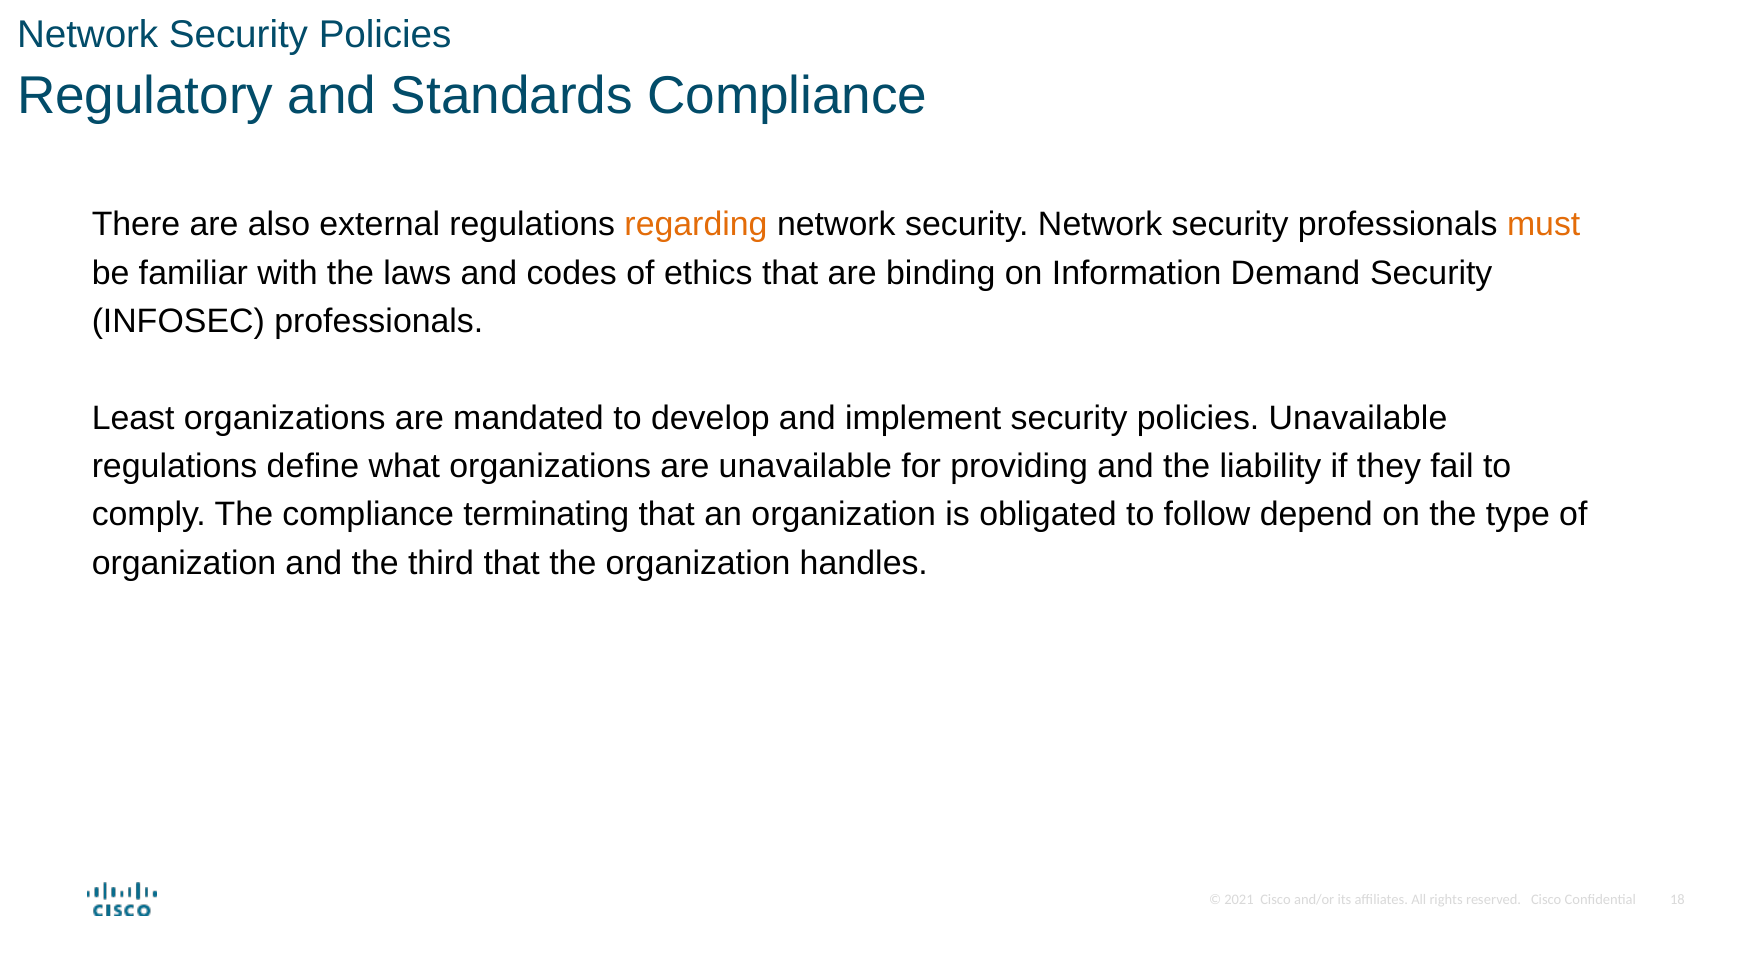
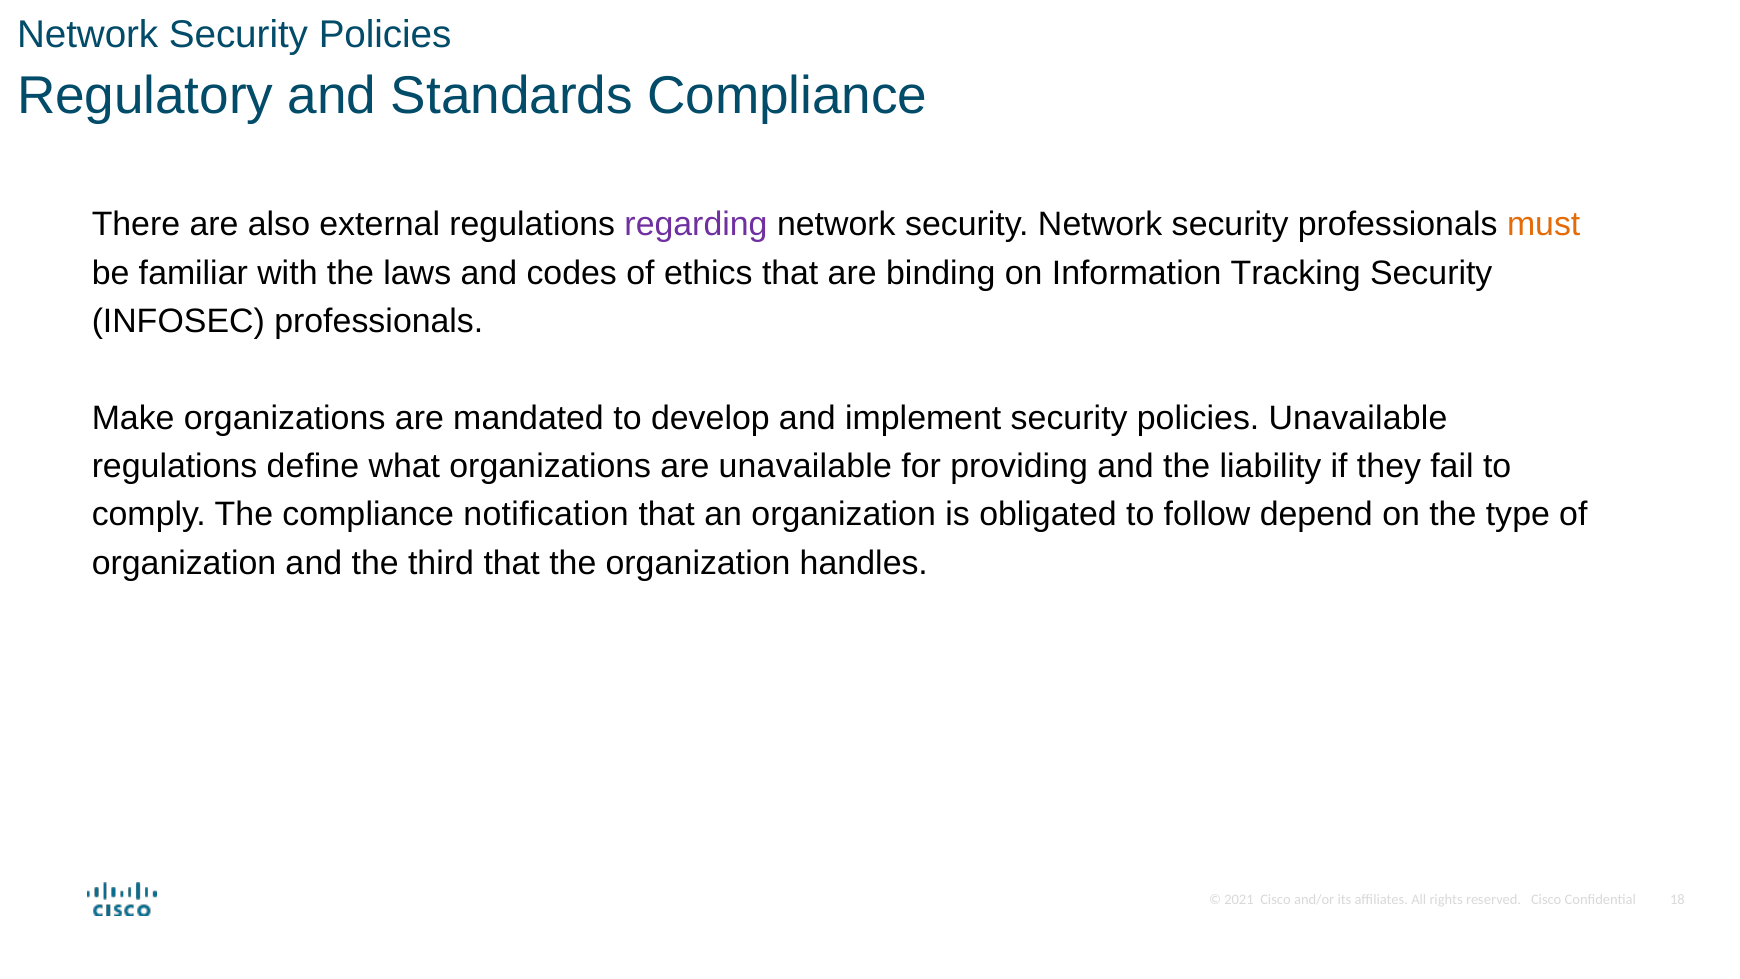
regarding colour: orange -> purple
Demand: Demand -> Tracking
Least: Least -> Make
terminating: terminating -> notification
